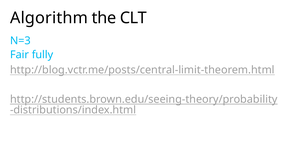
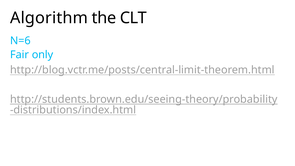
N=3: N=3 -> N=6
fully: fully -> only
